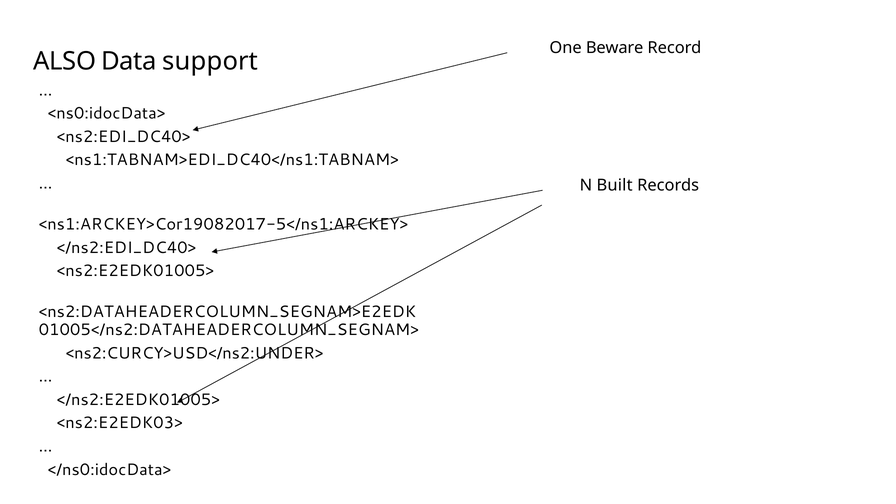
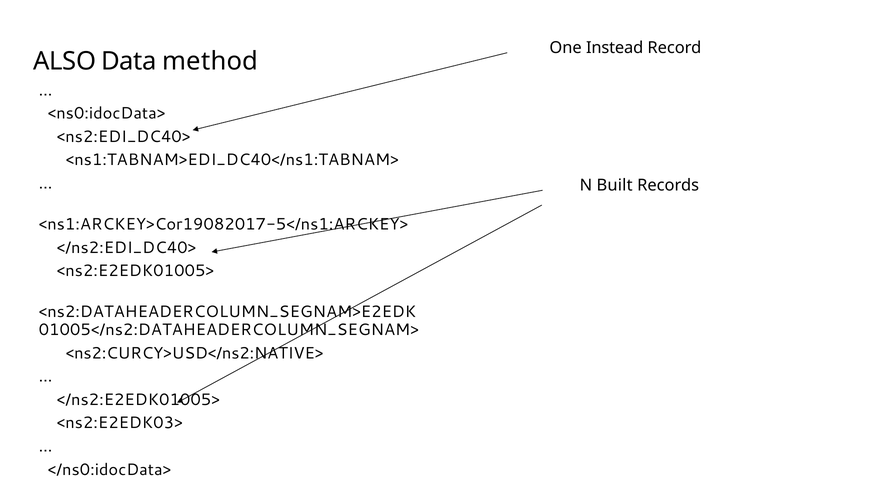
Beware: Beware -> Instead
support: support -> method
<ns2:CURCY>USD</ns2:UNDER>: <ns2:CURCY>USD</ns2:UNDER> -> <ns2:CURCY>USD</ns2:NATIVE>
